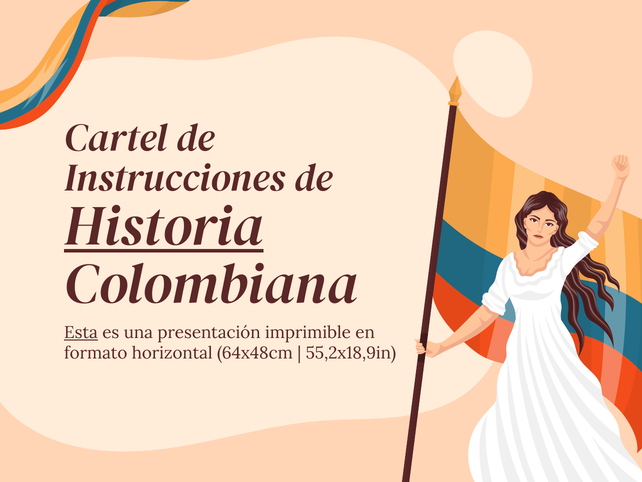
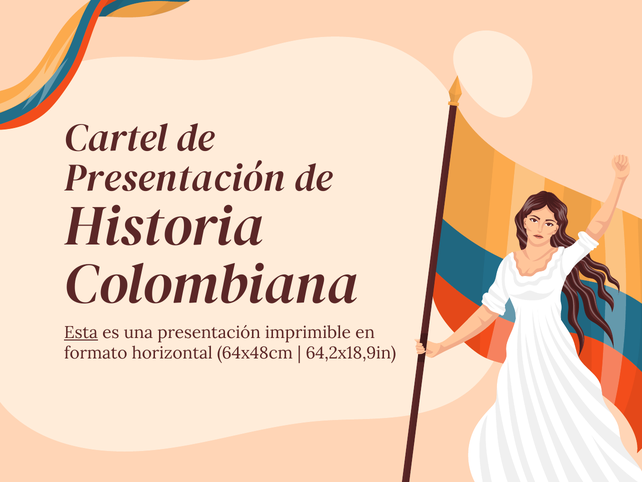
Instrucciones at (175, 178): Instrucciones -> Presentación
Historia underline: present -> none
55,2x18,9in: 55,2x18,9in -> 64,2x18,9in
